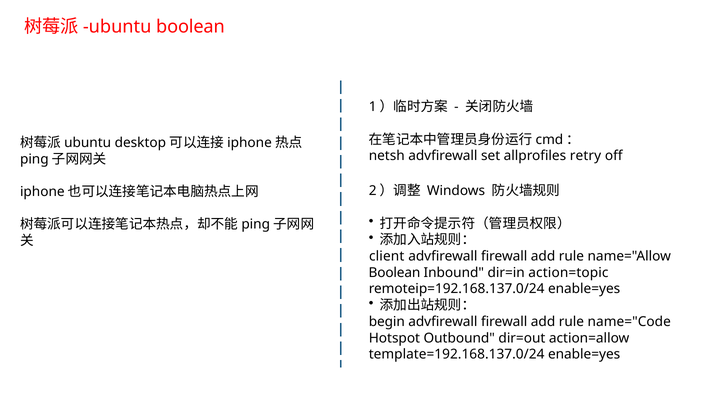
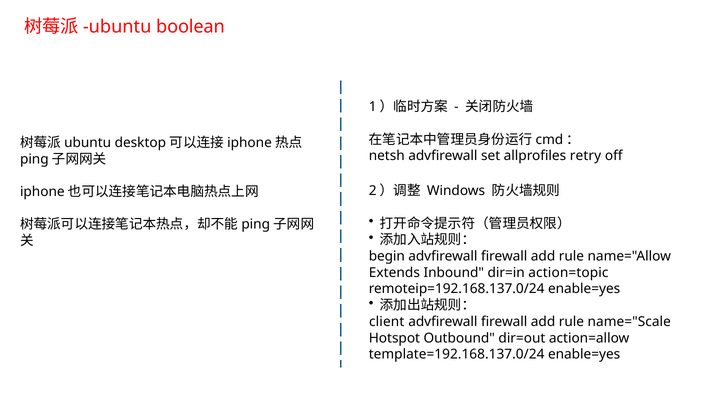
client: client -> begin
Boolean at (394, 273): Boolean -> Extends
begin: begin -> client
name="Code: name="Code -> name="Scale
